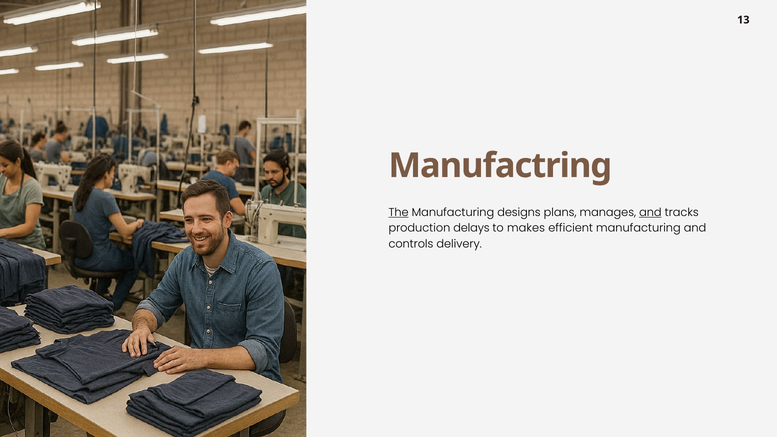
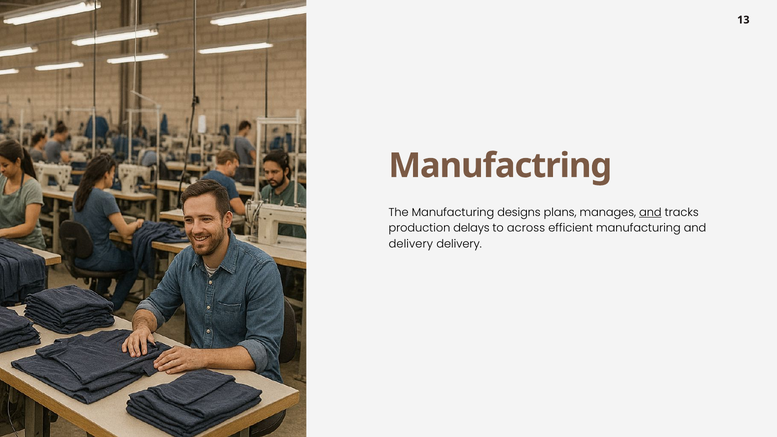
The underline: present -> none
makes: makes -> across
controls at (411, 244): controls -> delivery
